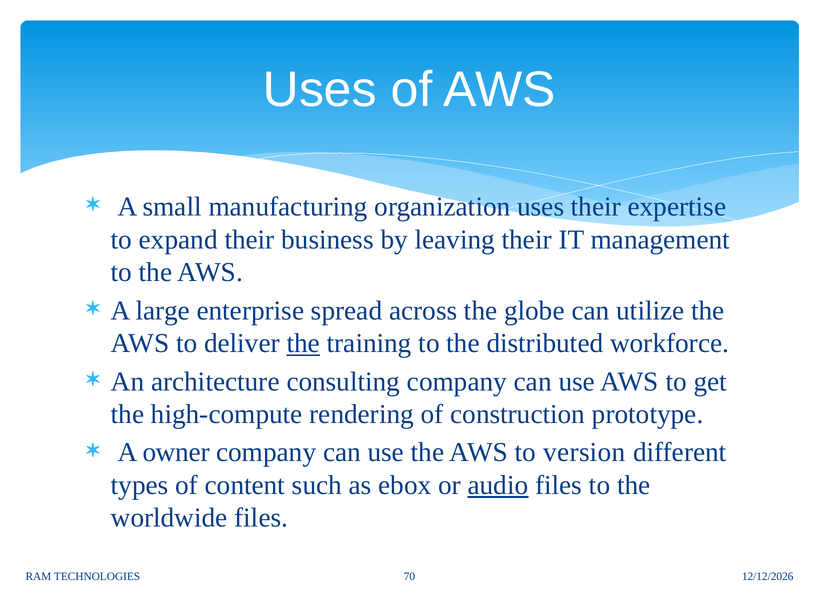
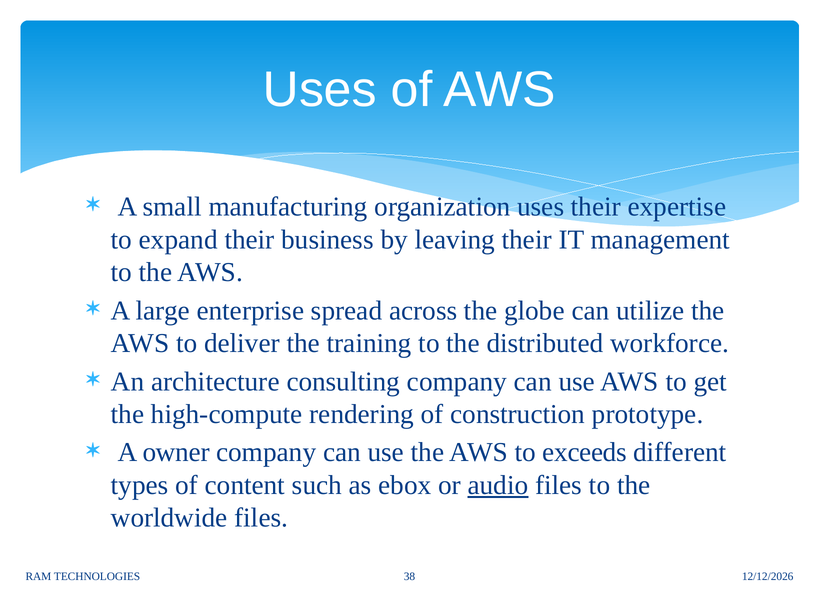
the at (303, 343) underline: present -> none
version: version -> exceeds
70: 70 -> 38
